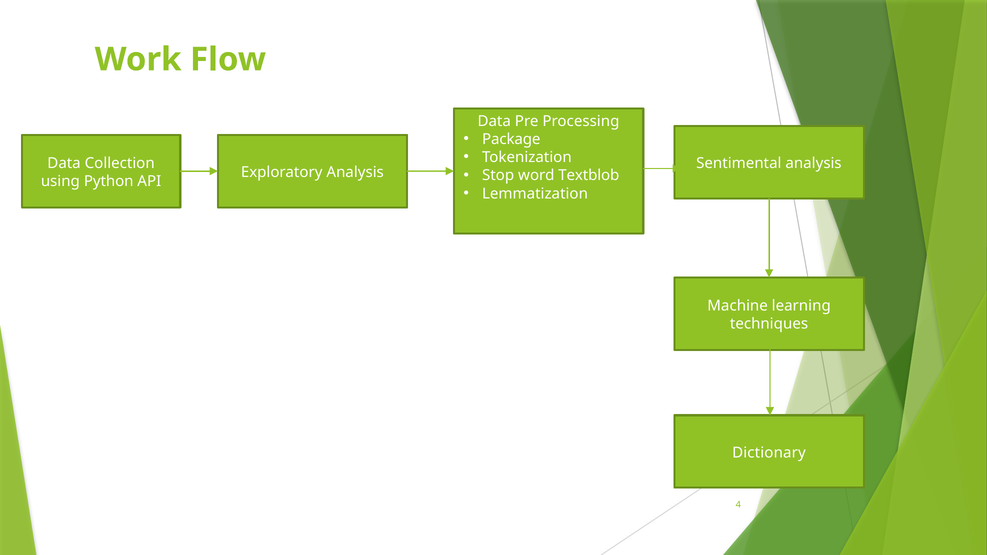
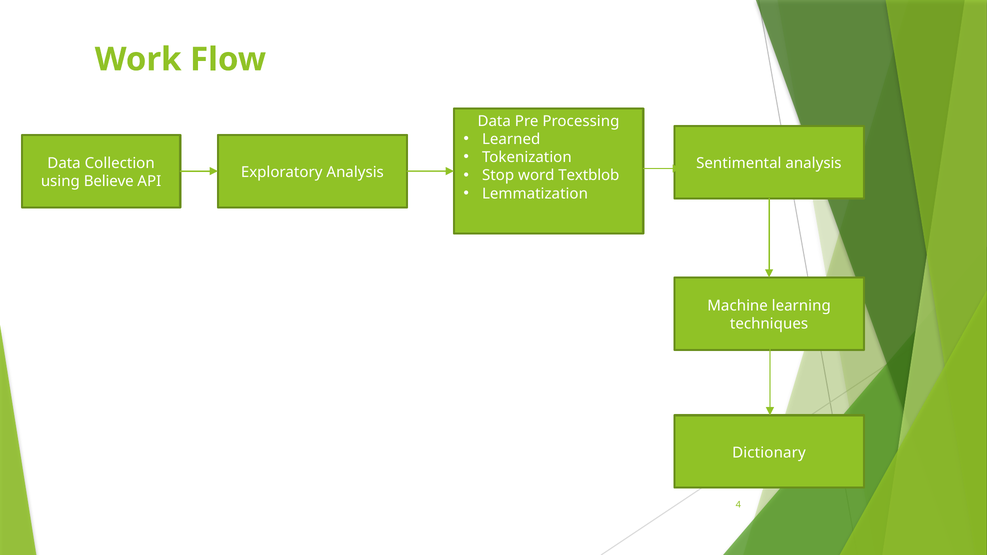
Package: Package -> Learned
Python: Python -> Believe
